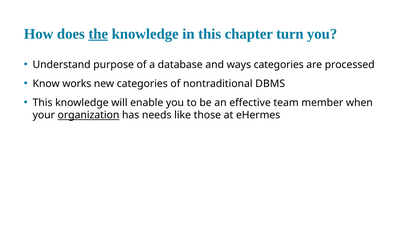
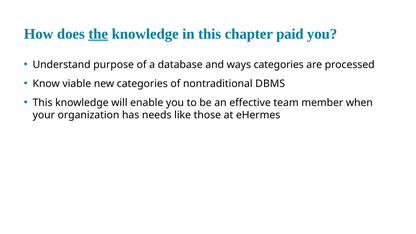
turn: turn -> paid
works: works -> viable
organization underline: present -> none
